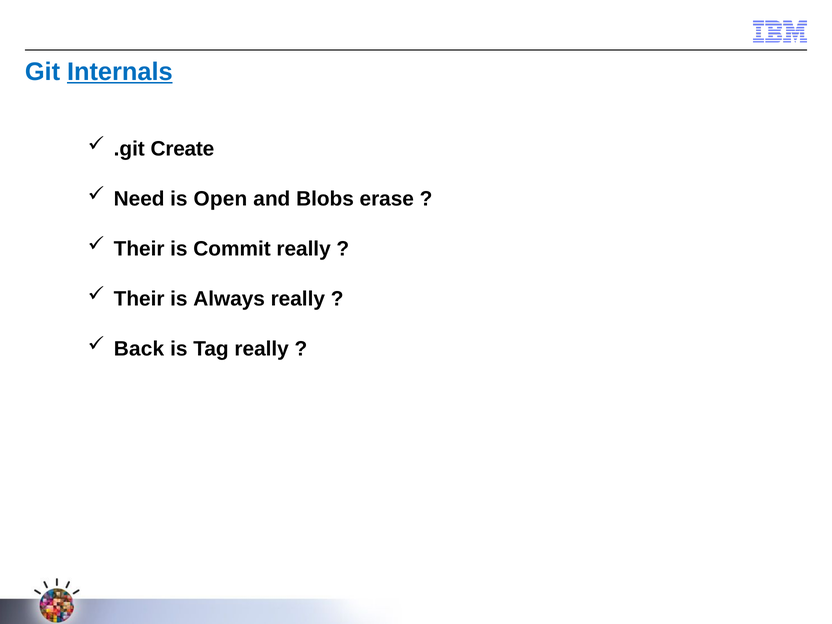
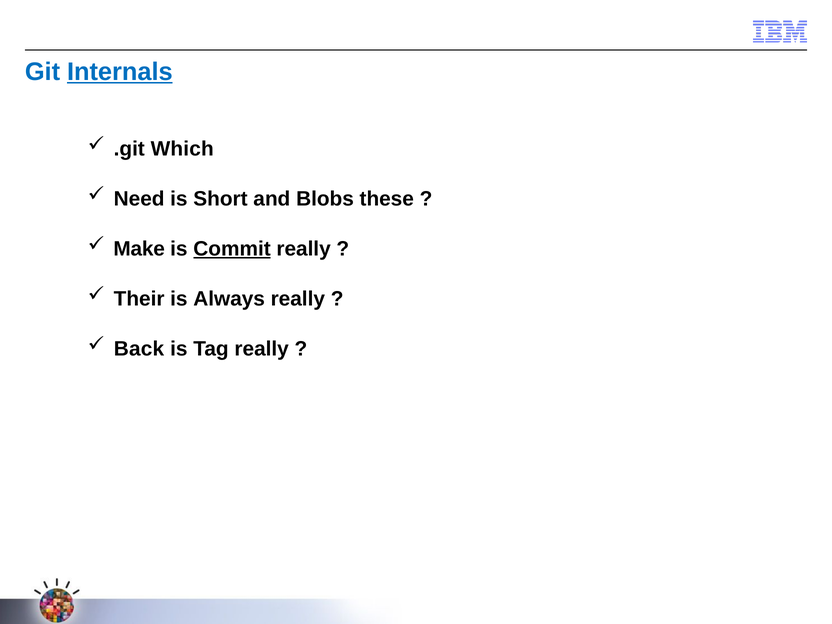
Create: Create -> Which
Open: Open -> Short
erase: erase -> these
Their at (139, 249): Their -> Make
Commit underline: none -> present
